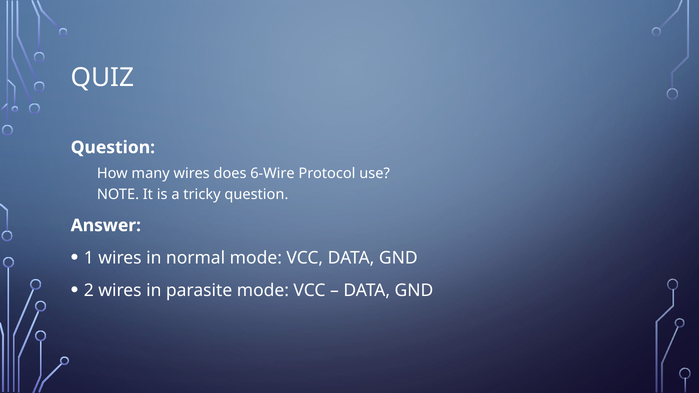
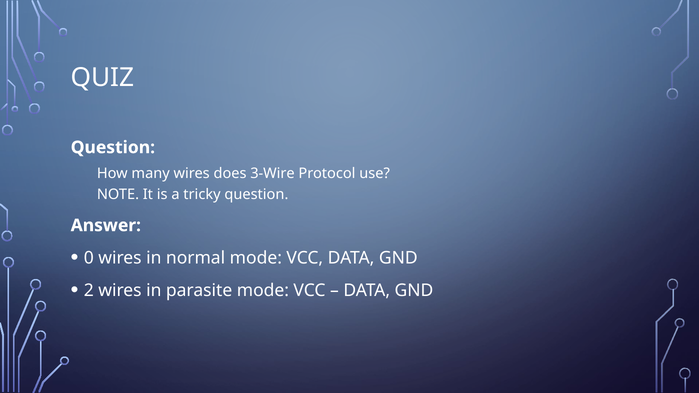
6-Wire: 6-Wire -> 3-Wire
1: 1 -> 0
